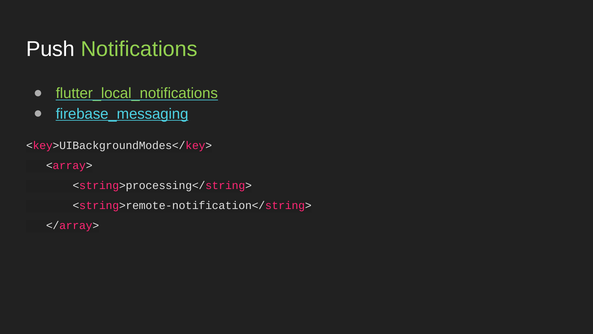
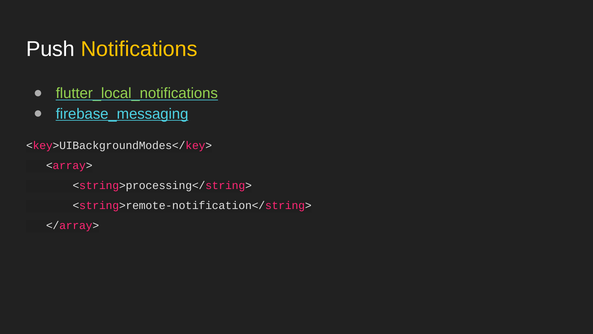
Notifications colour: light green -> yellow
